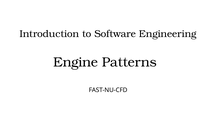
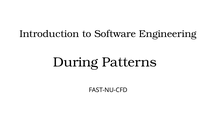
Engine: Engine -> During
